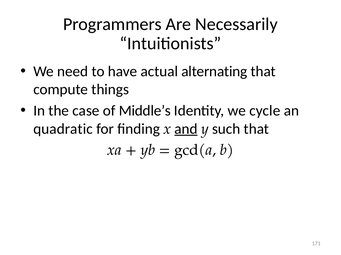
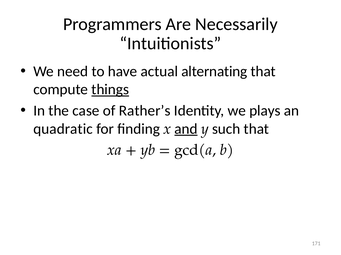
things underline: none -> present
Middle’s: Middle’s -> Rather’s
cycle: cycle -> plays
